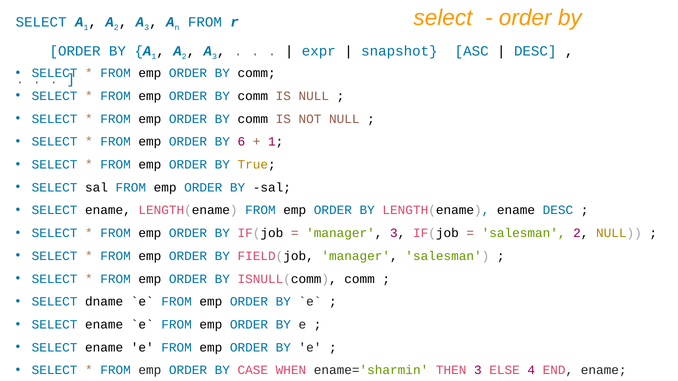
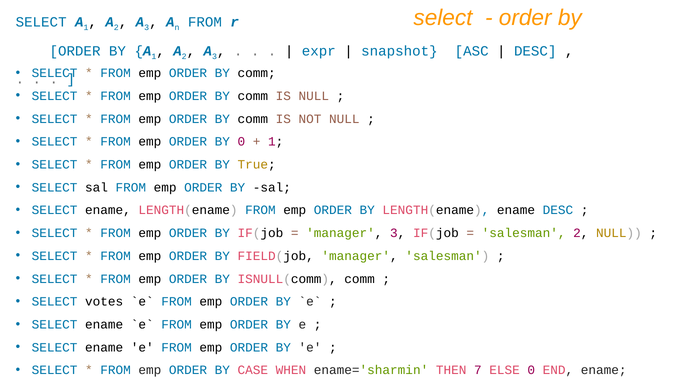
BY 6: 6 -> 0
dname: dname -> votes
THEN 3: 3 -> 7
ELSE 4: 4 -> 0
